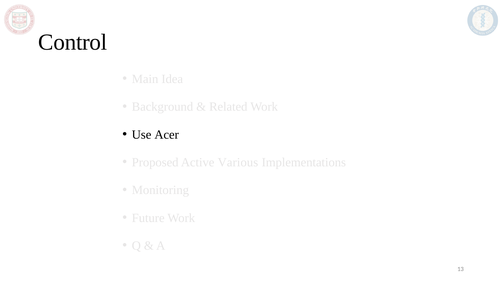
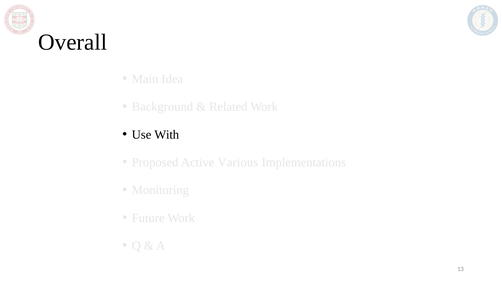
Control: Control -> Overall
Acer: Acer -> With
